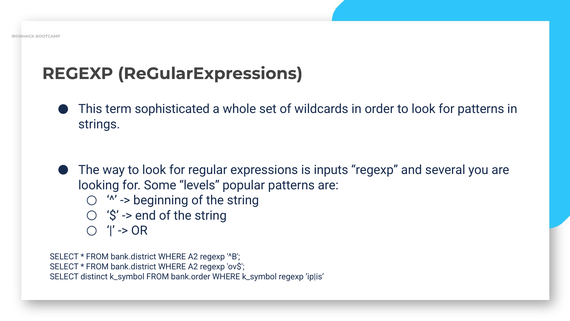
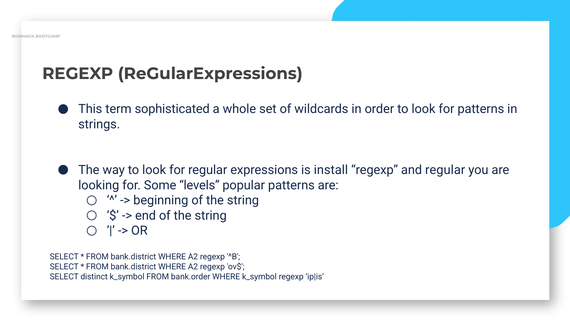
inputs: inputs -> install
and several: several -> regular
